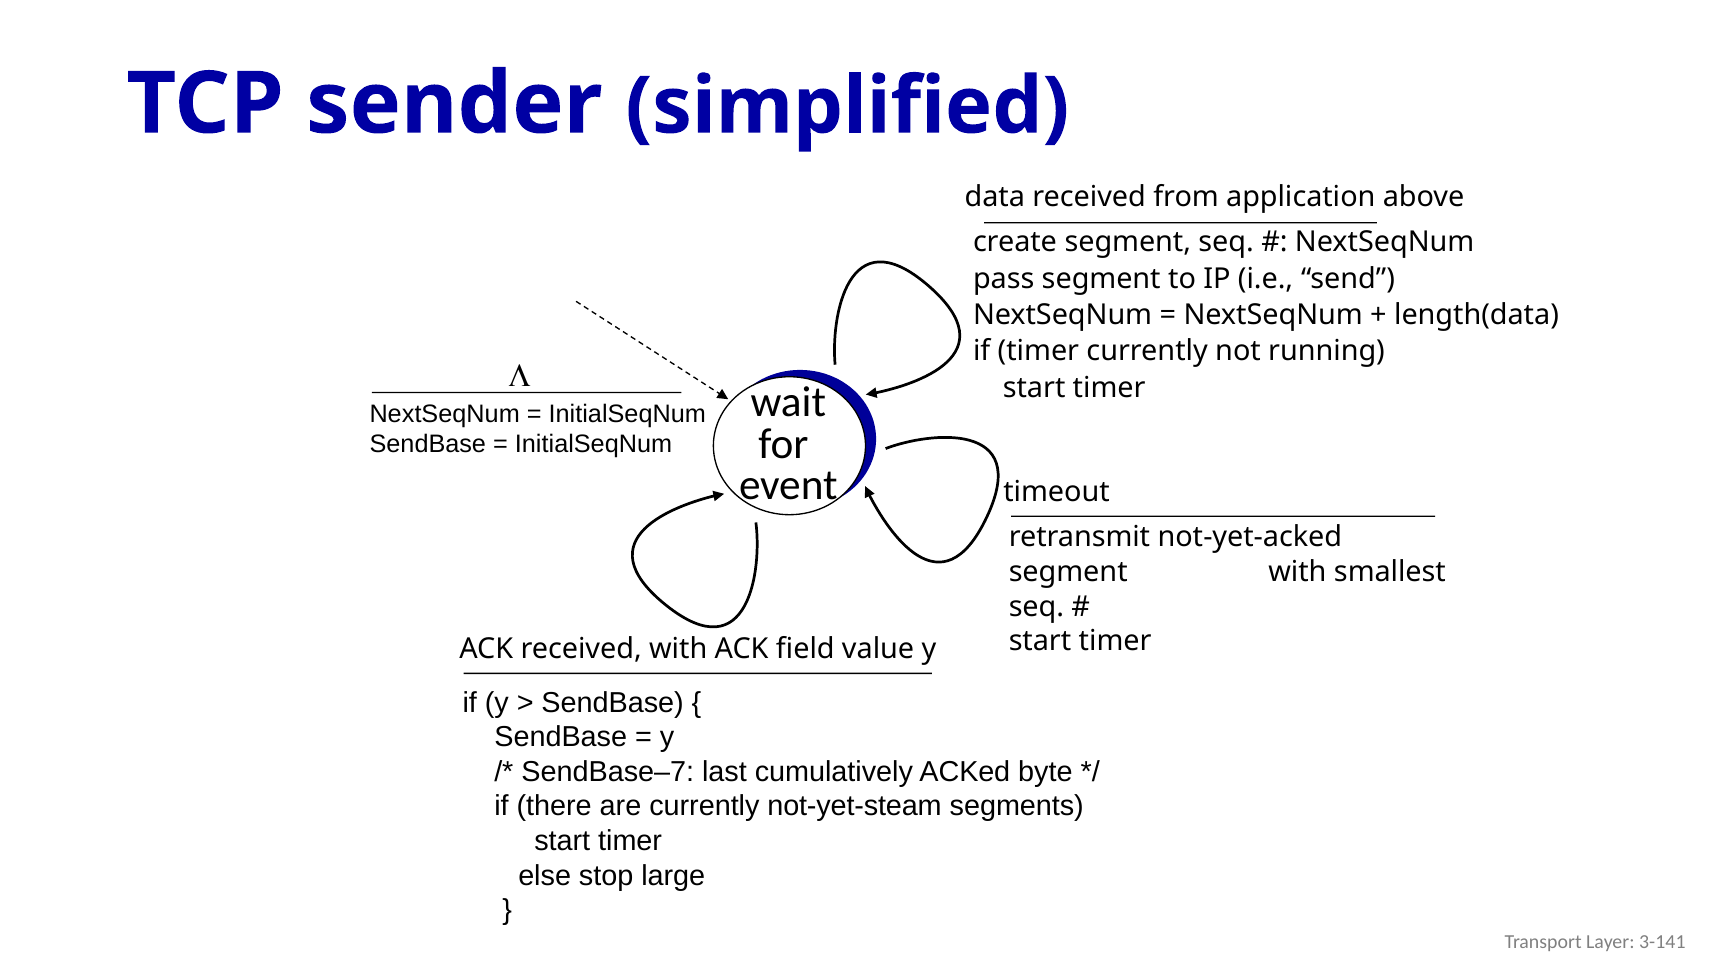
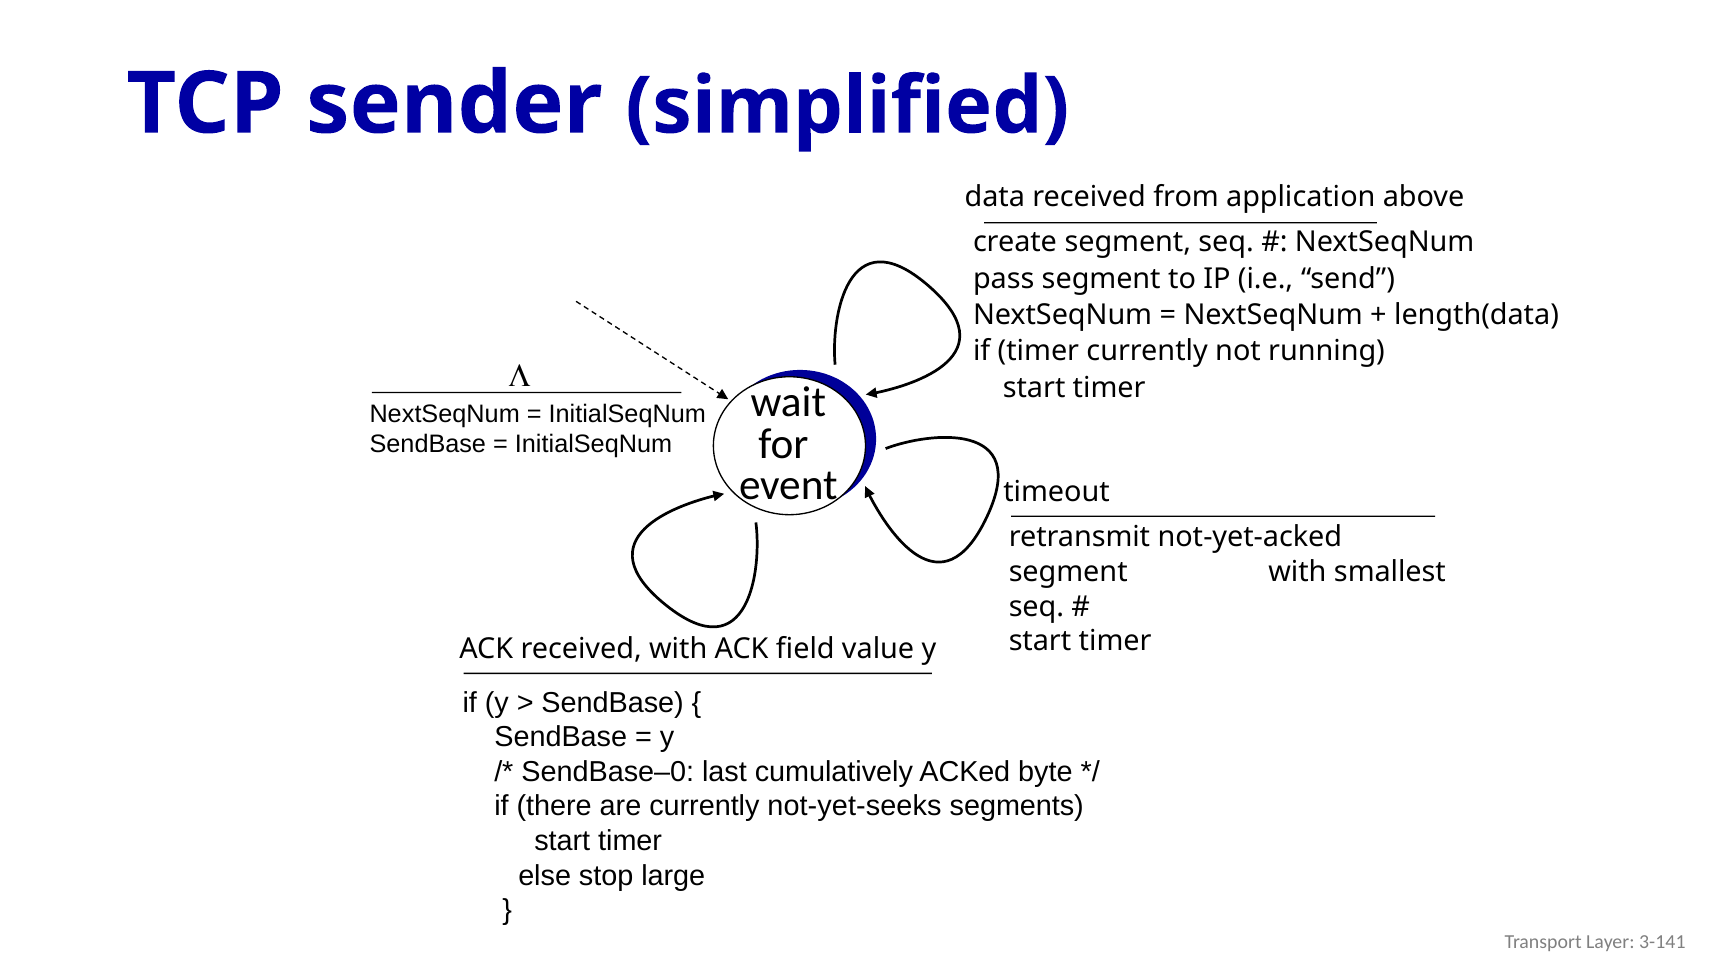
SendBase–7: SendBase–7 -> SendBase–0
not-yet-steam: not-yet-steam -> not-yet-seeks
